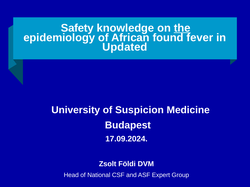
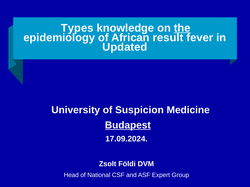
Safety: Safety -> Types
found: found -> result
Budapest underline: none -> present
